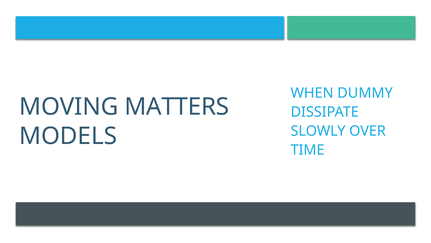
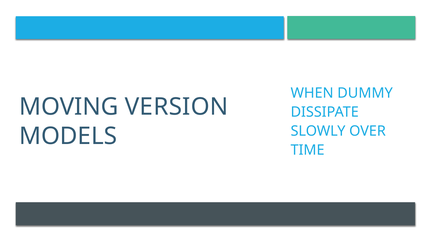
MATTERS: MATTERS -> VERSION
